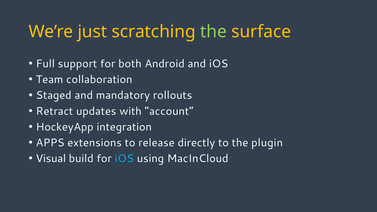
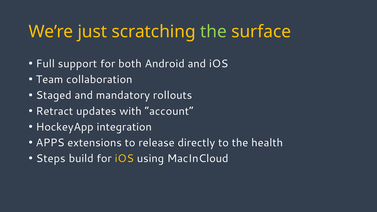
plugin: plugin -> health
Visual: Visual -> Steps
iOS at (124, 159) colour: light blue -> yellow
